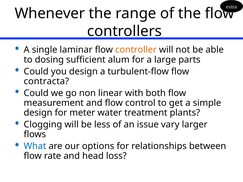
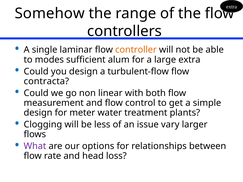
Whenever: Whenever -> Somehow
dosing: dosing -> modes
large parts: parts -> extra
What colour: blue -> purple
